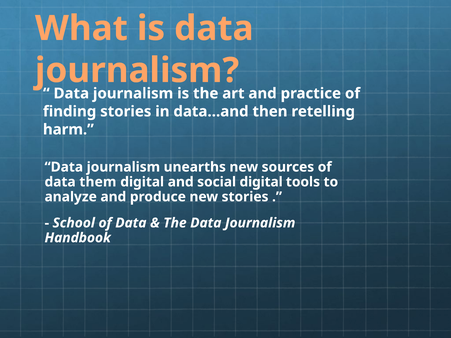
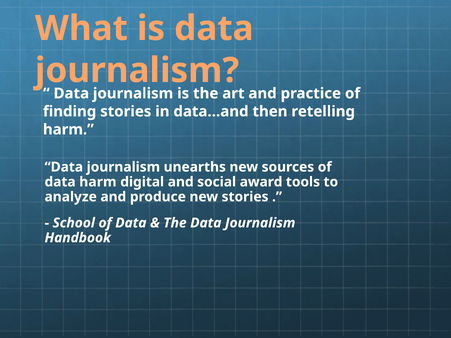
data them: them -> harm
social digital: digital -> award
